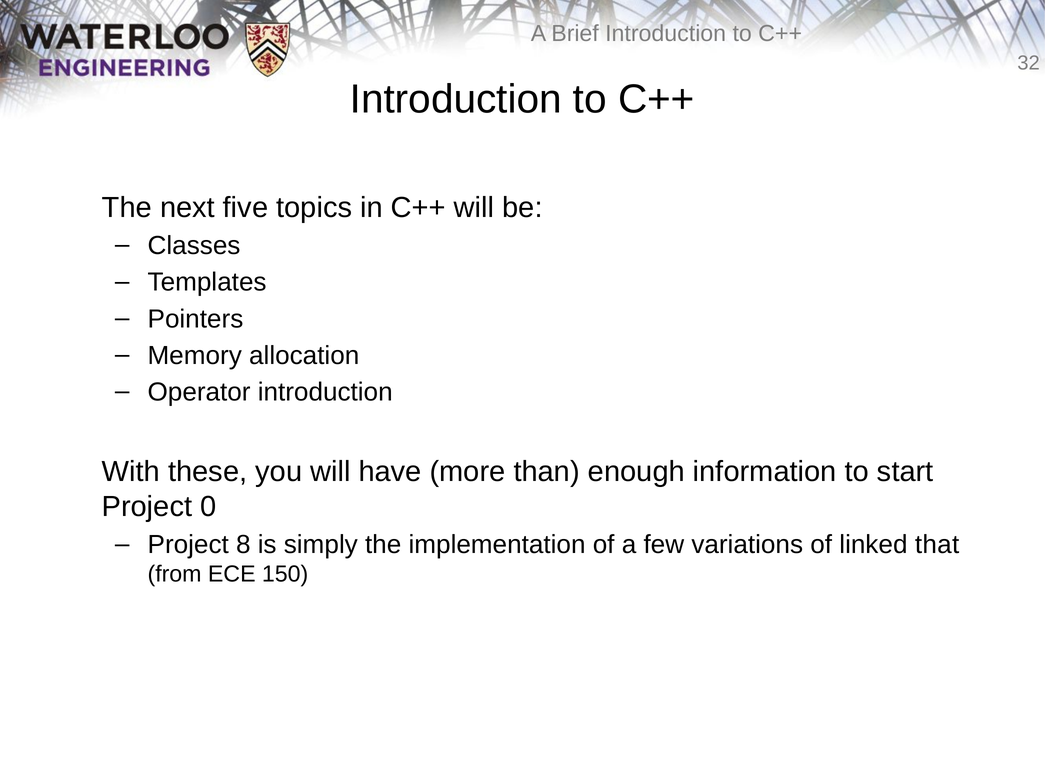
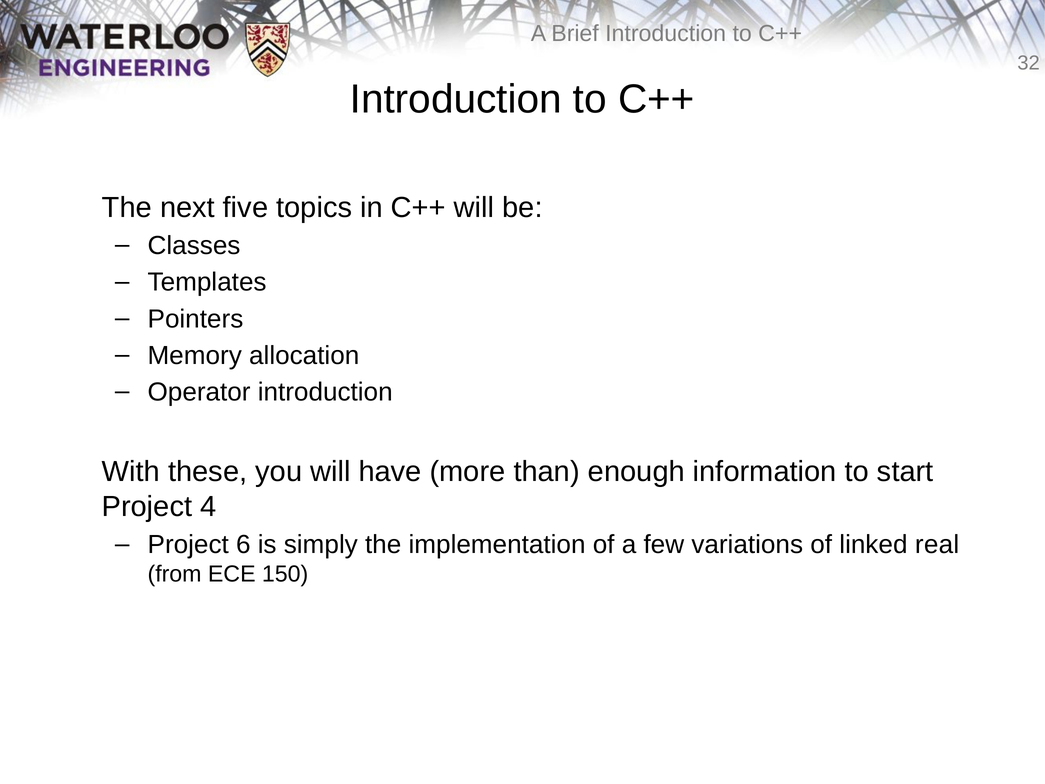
0: 0 -> 4
8: 8 -> 6
that: that -> real
